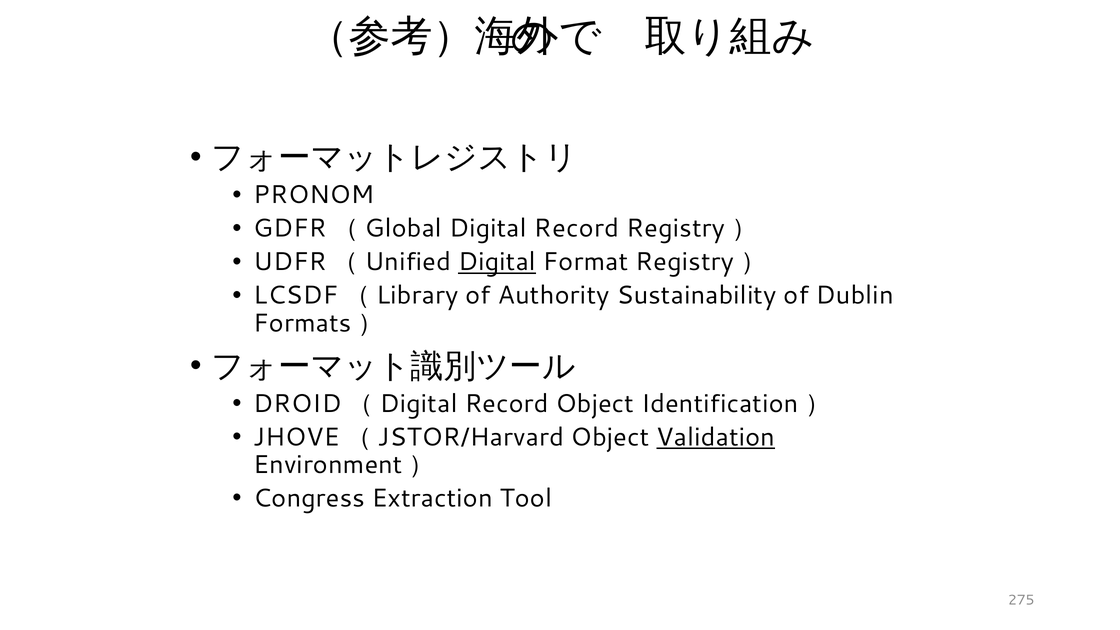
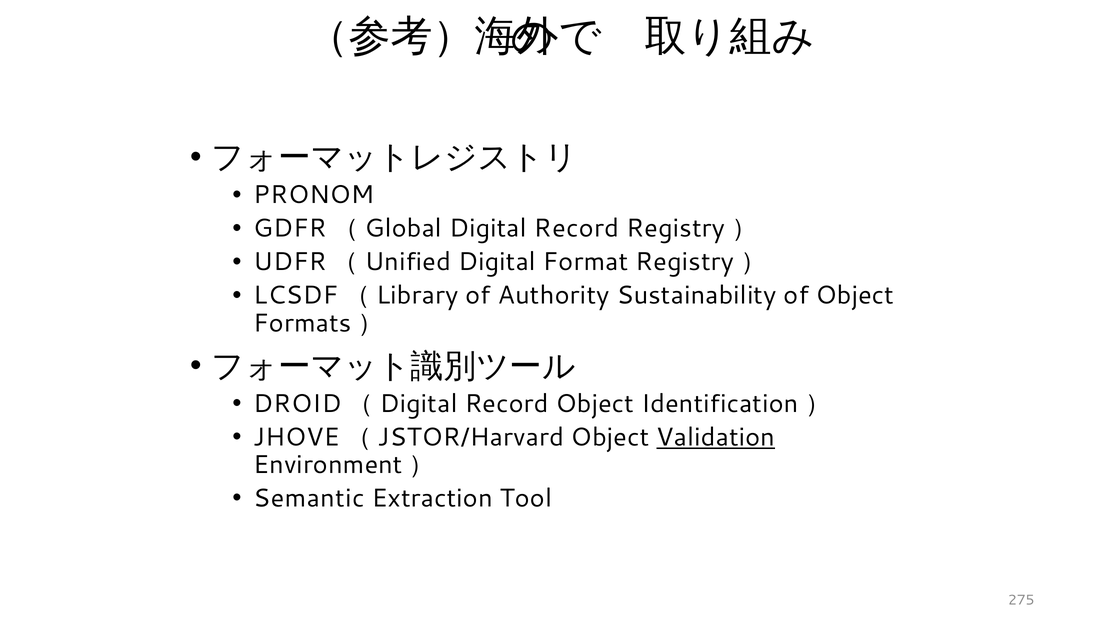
Digital at (497, 262) underline: present -> none
of Dublin: Dublin -> Object
Congress: Congress -> Semantic
